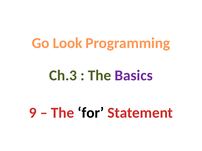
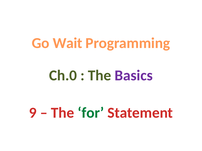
Look: Look -> Wait
Ch.3: Ch.3 -> Ch.0
for colour: black -> green
